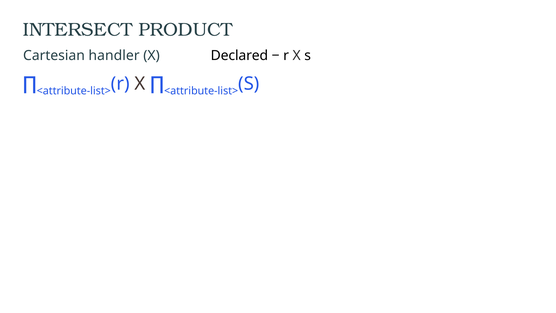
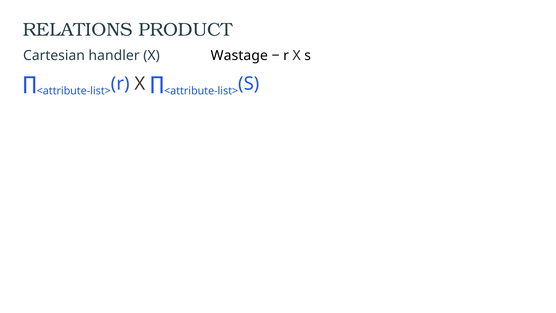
INTERSECT: INTERSECT -> RELATIONS
Declared: Declared -> Wastage
